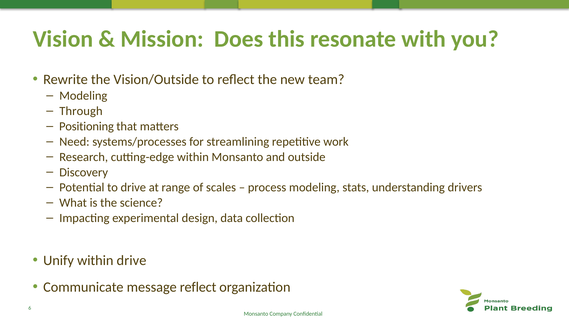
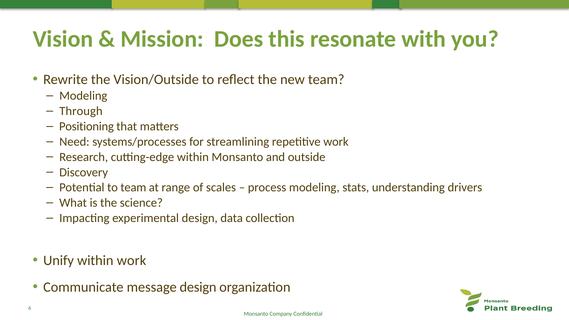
to drive: drive -> team
within drive: drive -> work
message reflect: reflect -> design
